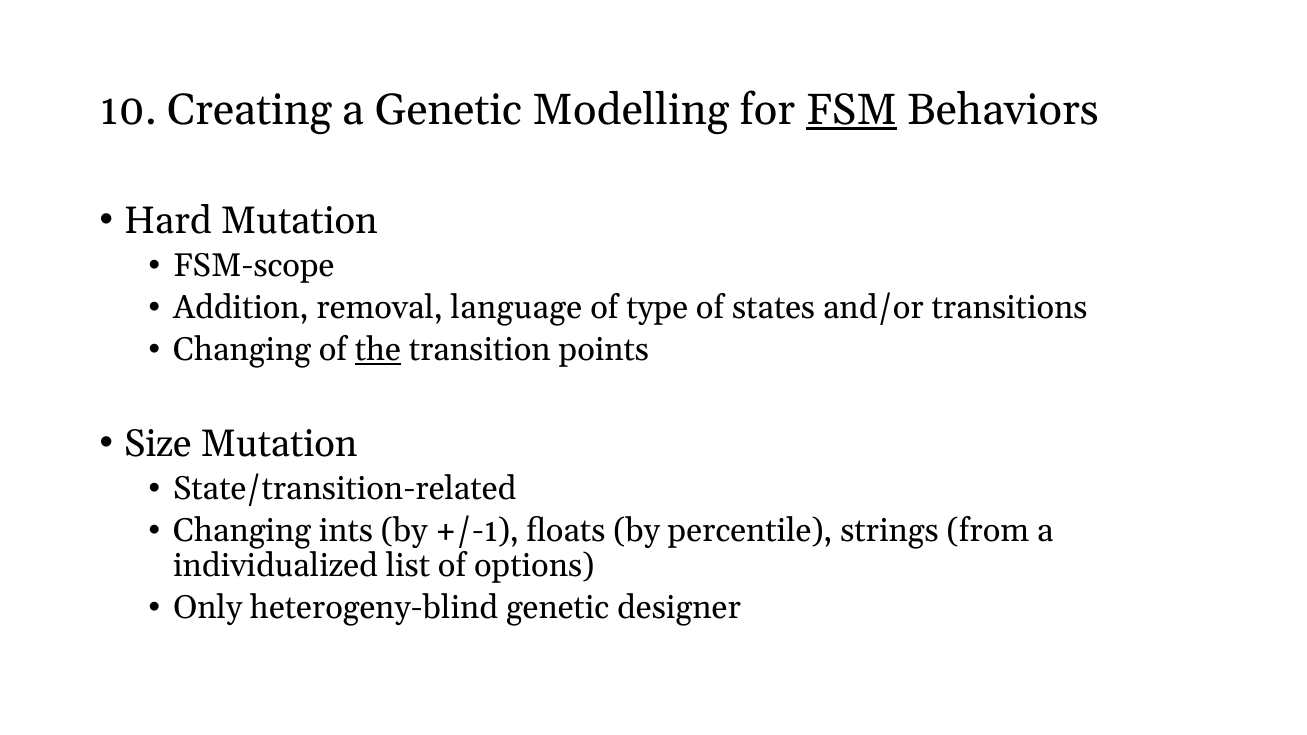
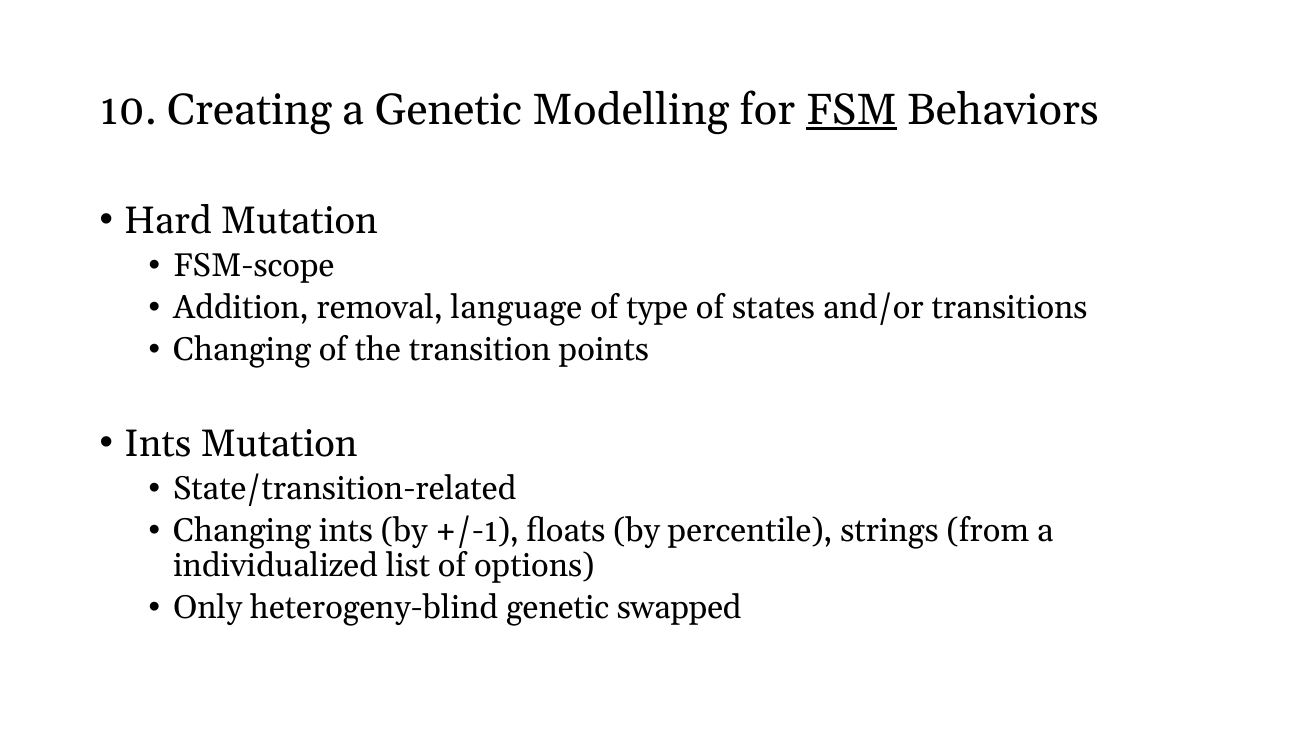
the underline: present -> none
Size at (158, 444): Size -> Ints
designer: designer -> swapped
